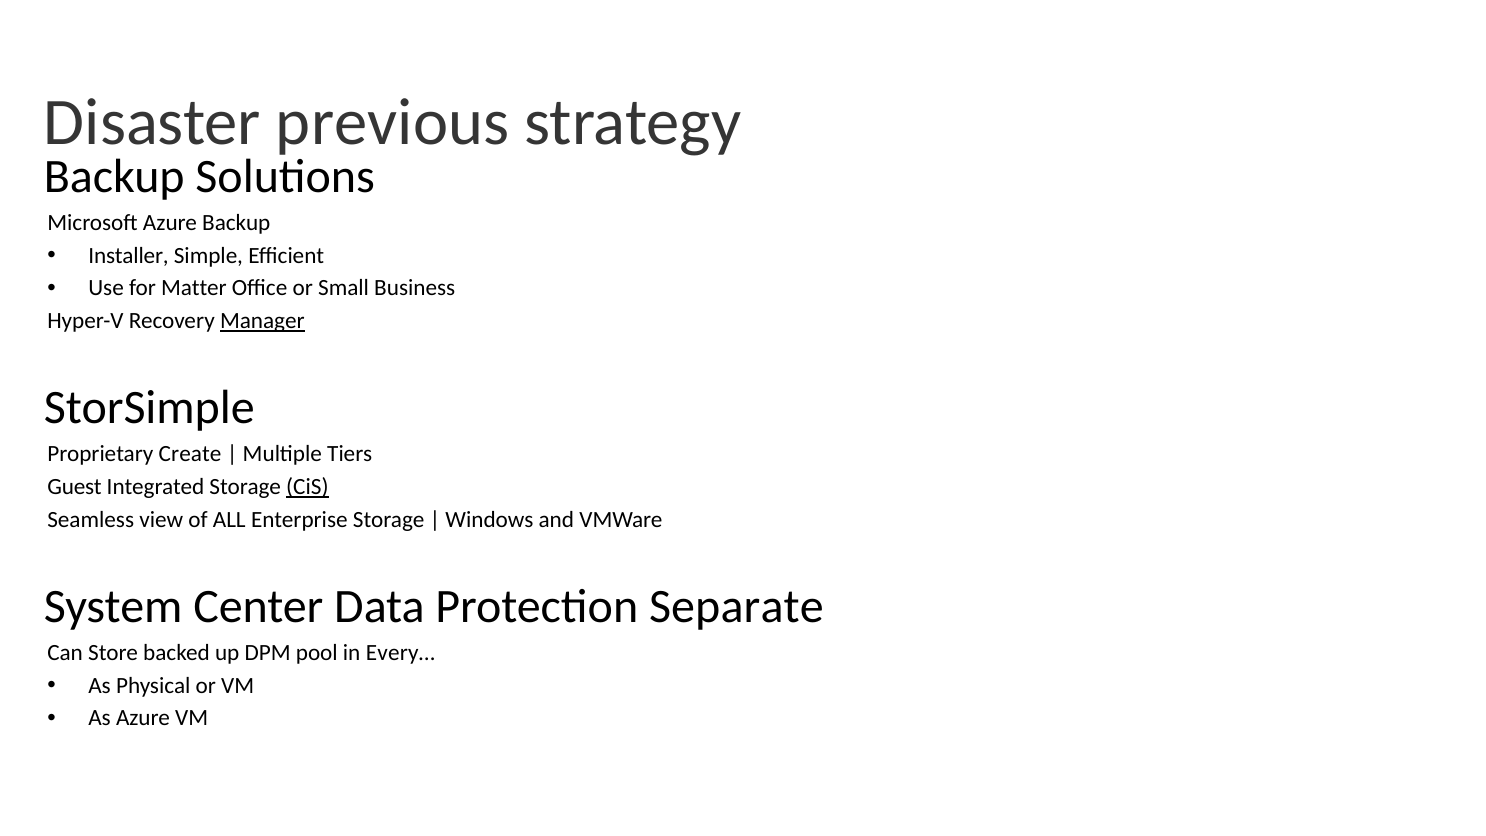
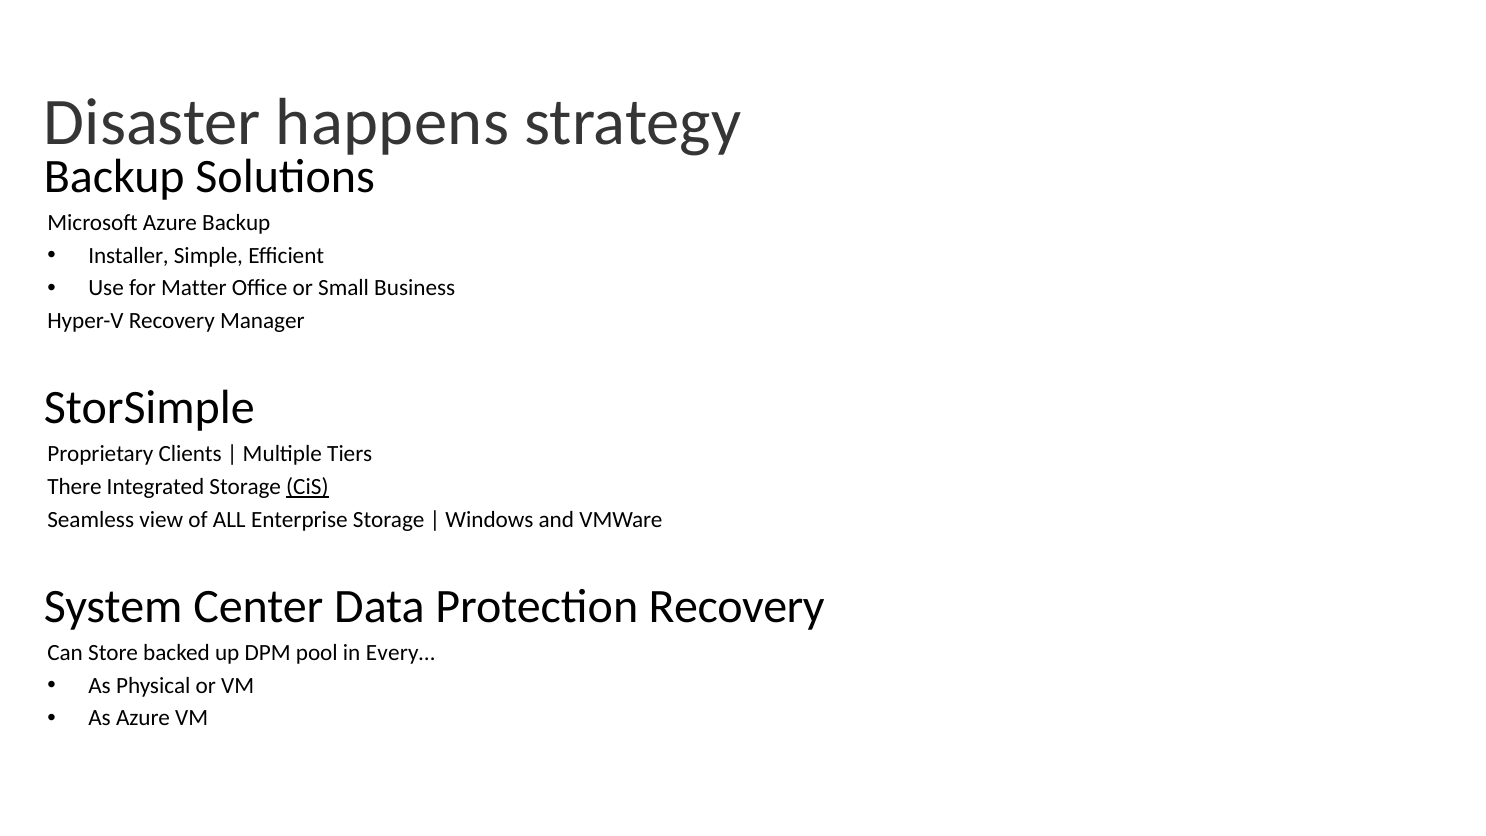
previous: previous -> happens
Manager underline: present -> none
Create: Create -> Clients
Guest: Guest -> There
Protection Separate: Separate -> Recovery
